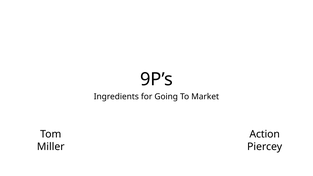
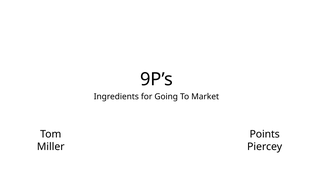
Action: Action -> Points
